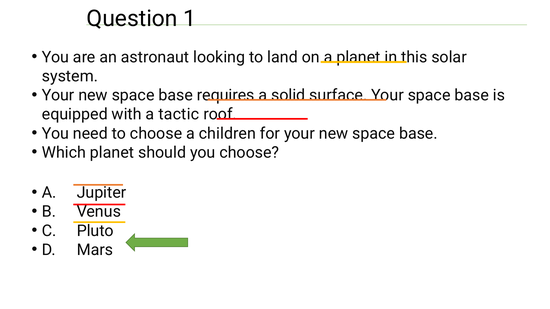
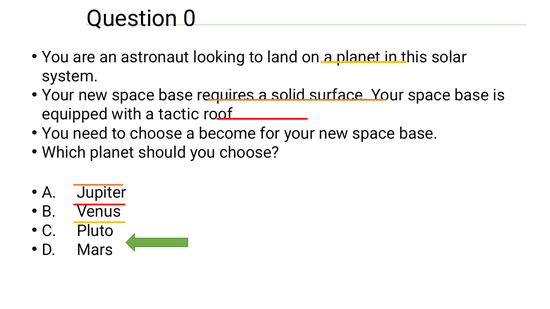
1: 1 -> 0
children: children -> become
